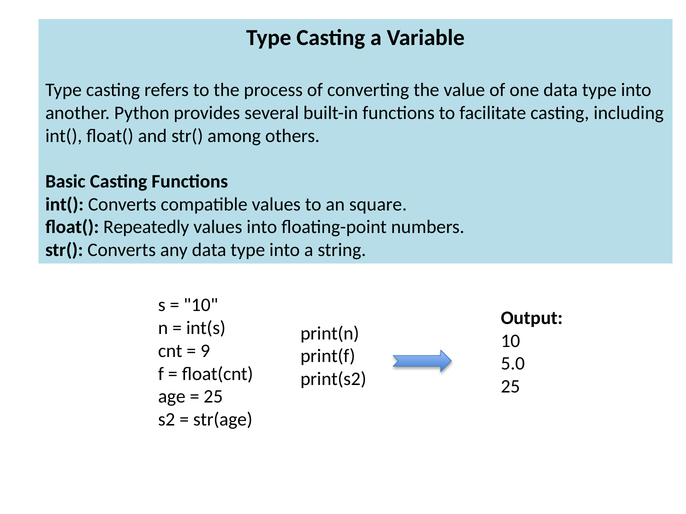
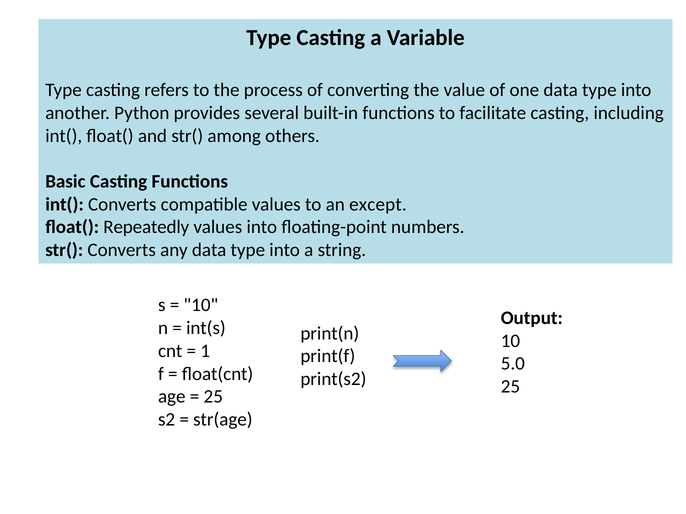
square: square -> except
9: 9 -> 1
